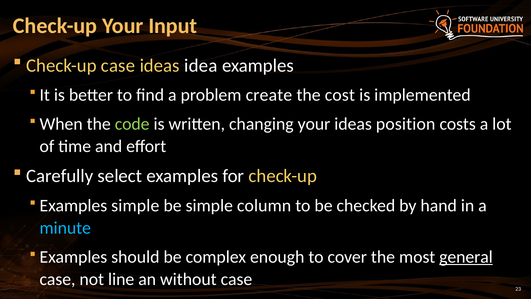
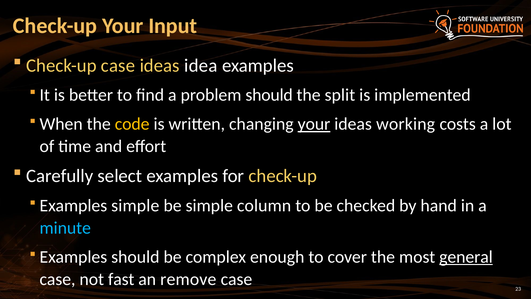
problem create: create -> should
cost: cost -> split
code colour: light green -> yellow
your at (314, 124) underline: none -> present
position: position -> working
line: line -> fast
without: without -> remove
